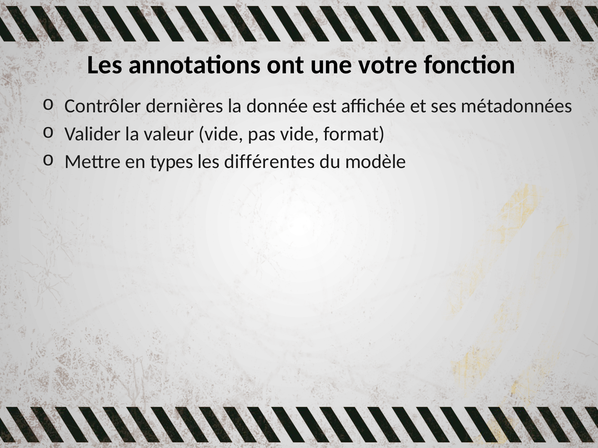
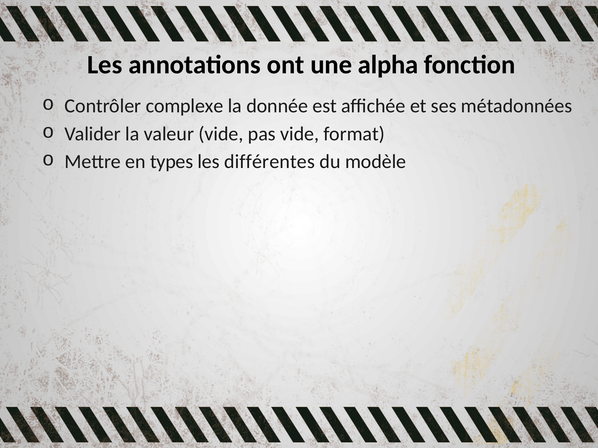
votre: votre -> alpha
dernières: dernières -> complexe
